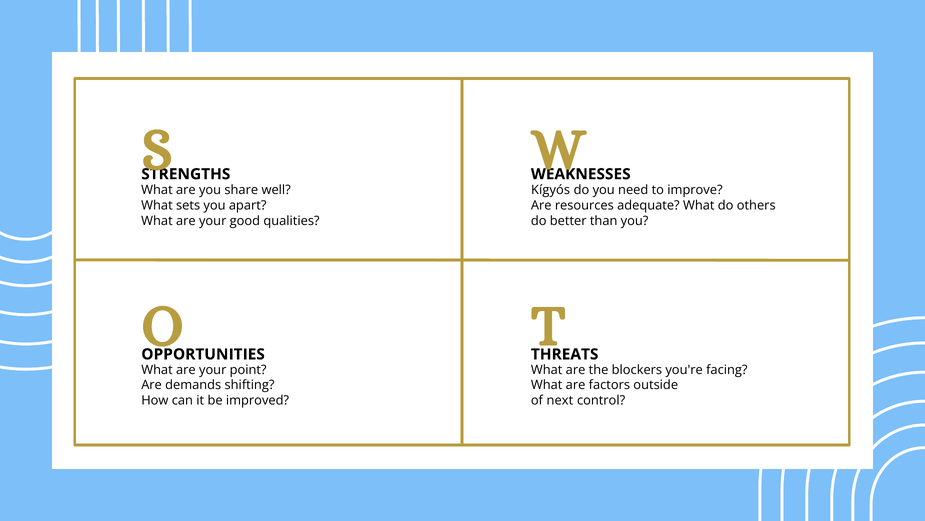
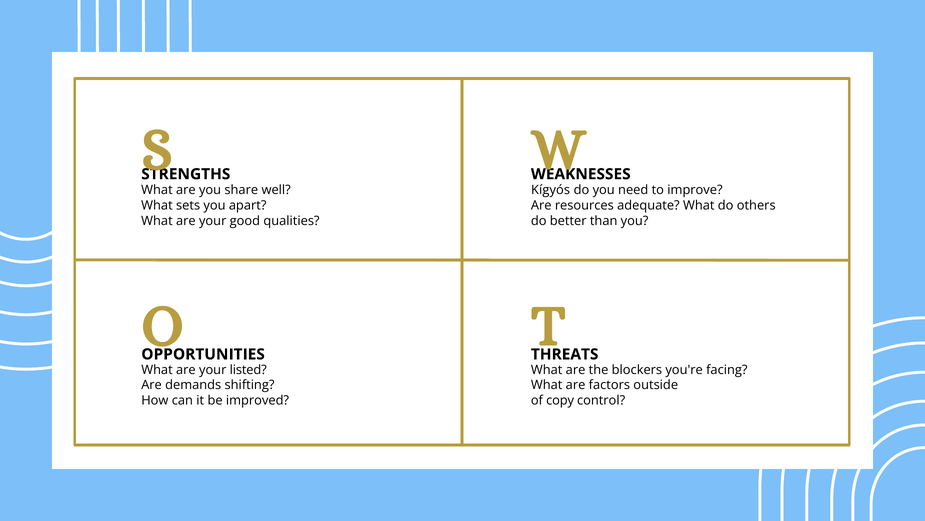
point: point -> listed
next: next -> copy
